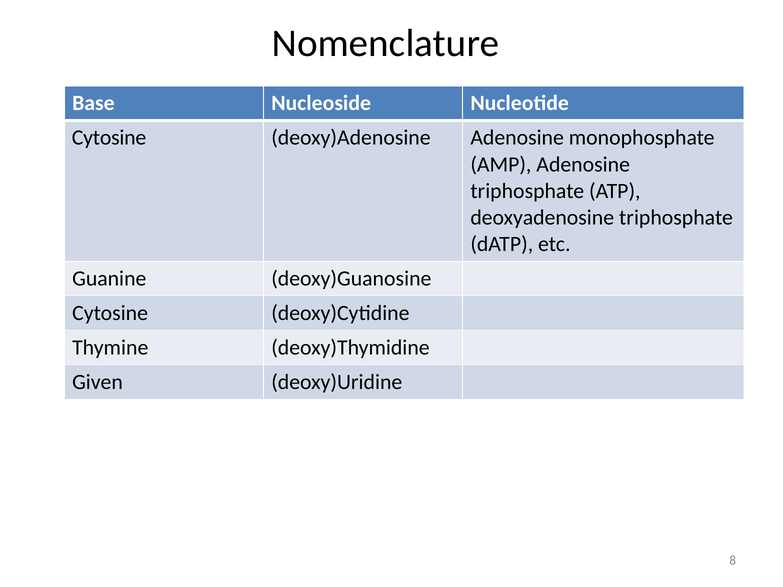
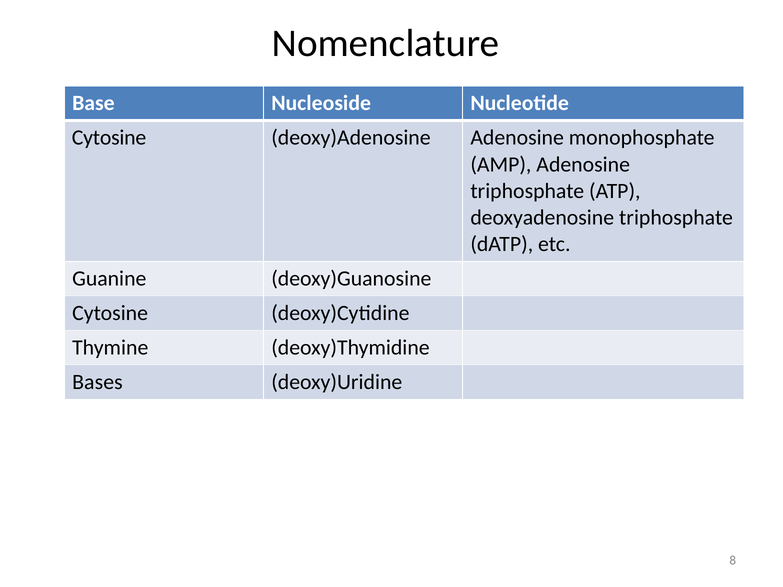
Given: Given -> Bases
